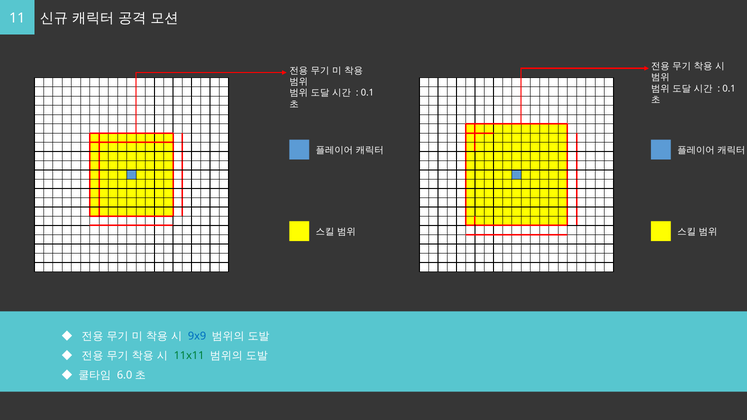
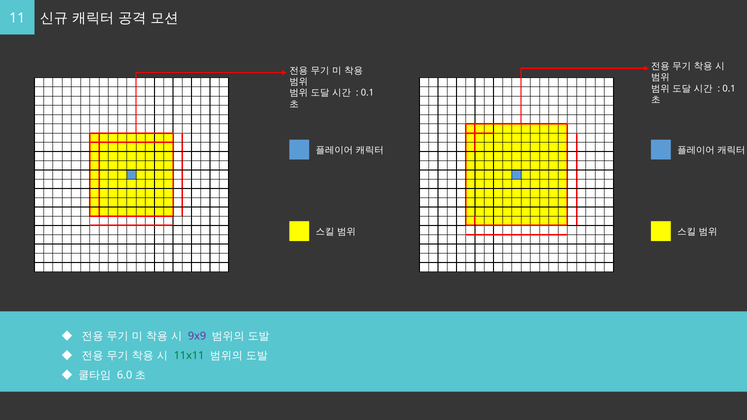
9x9 colour: blue -> purple
